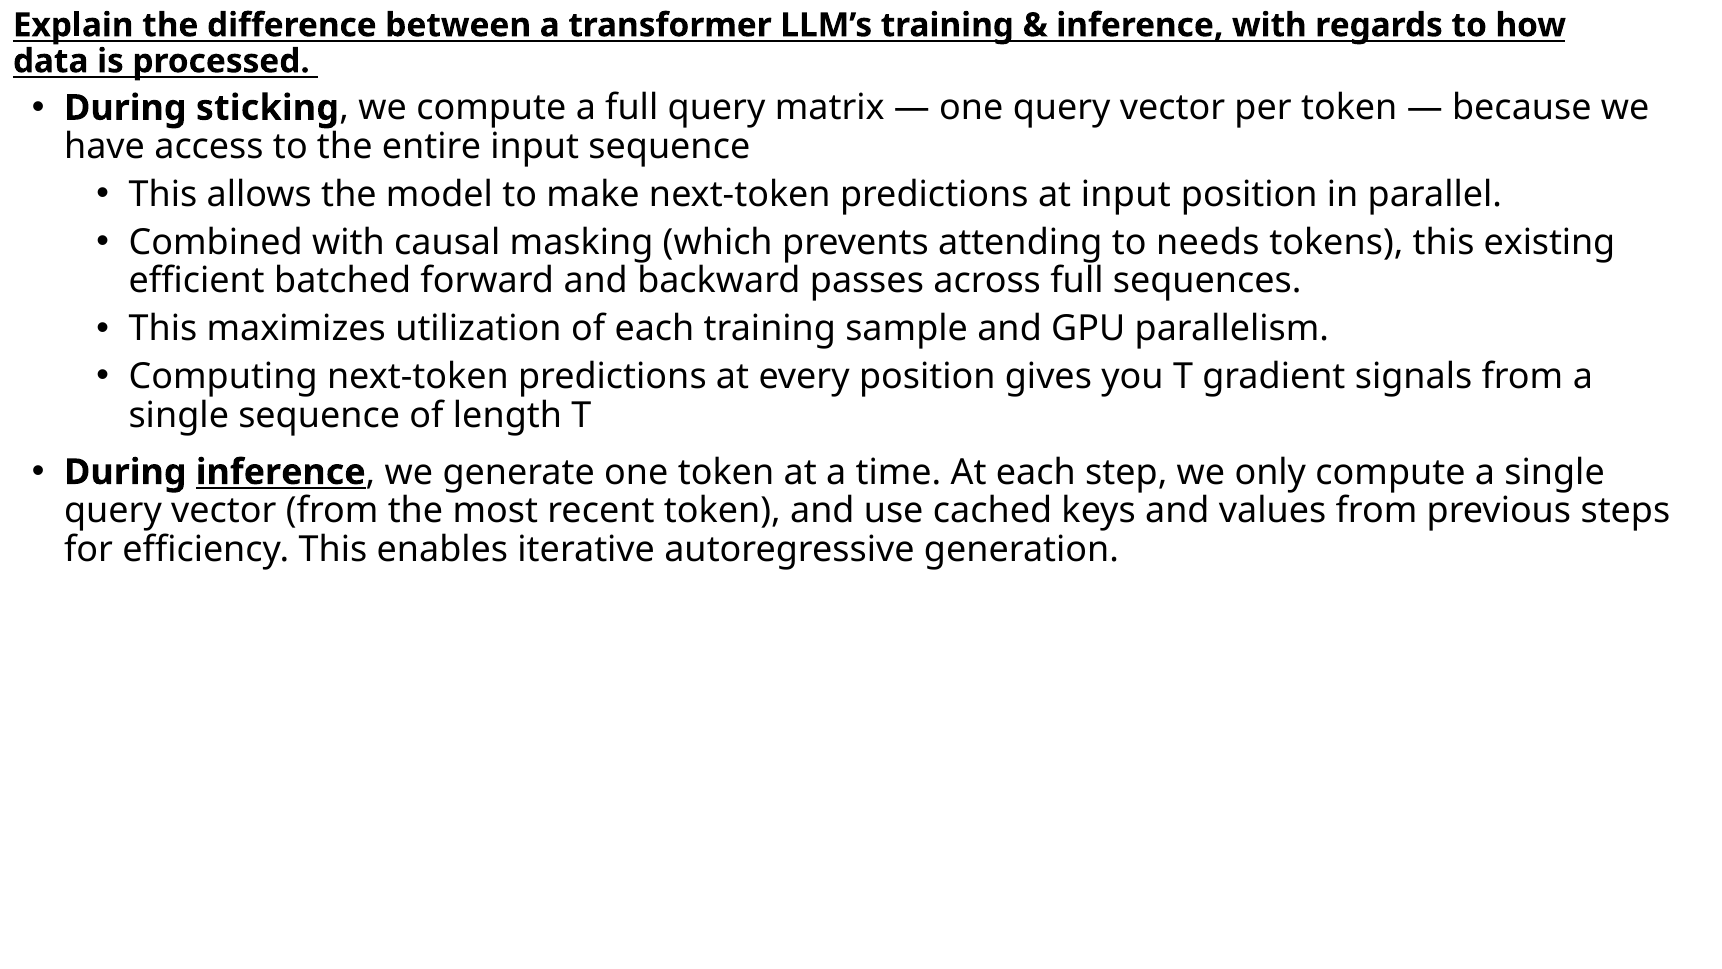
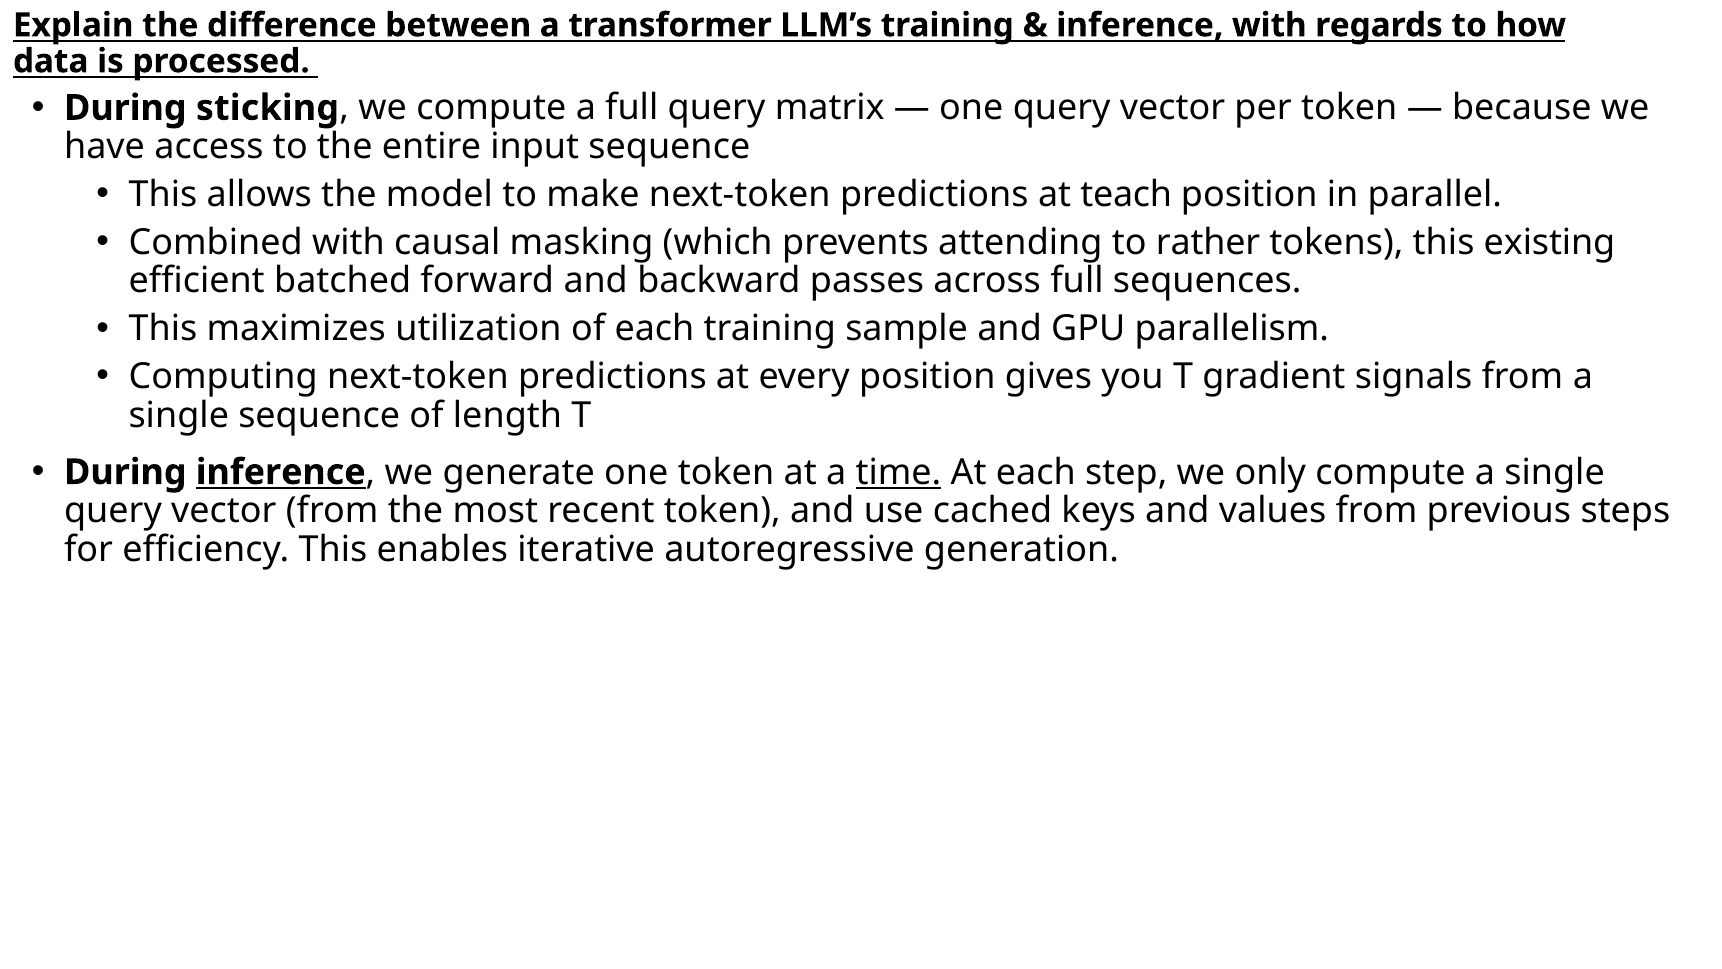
at input: input -> teach
needs: needs -> rather
time underline: none -> present
